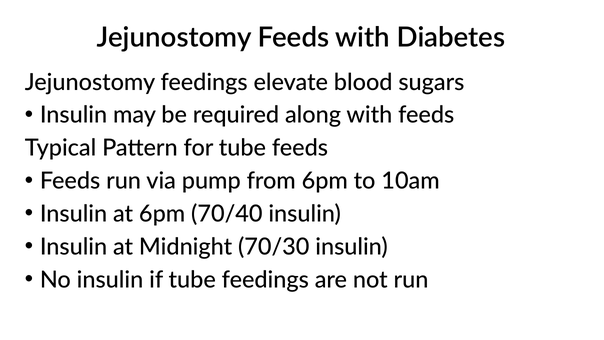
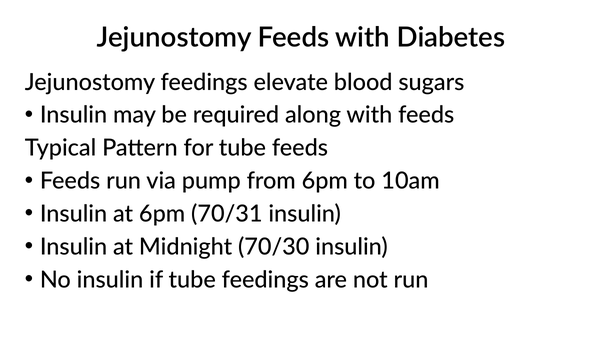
70/40: 70/40 -> 70/31
